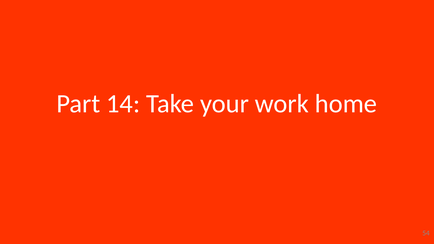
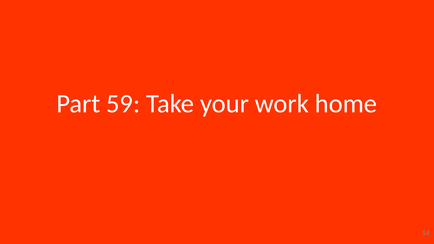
14: 14 -> 59
